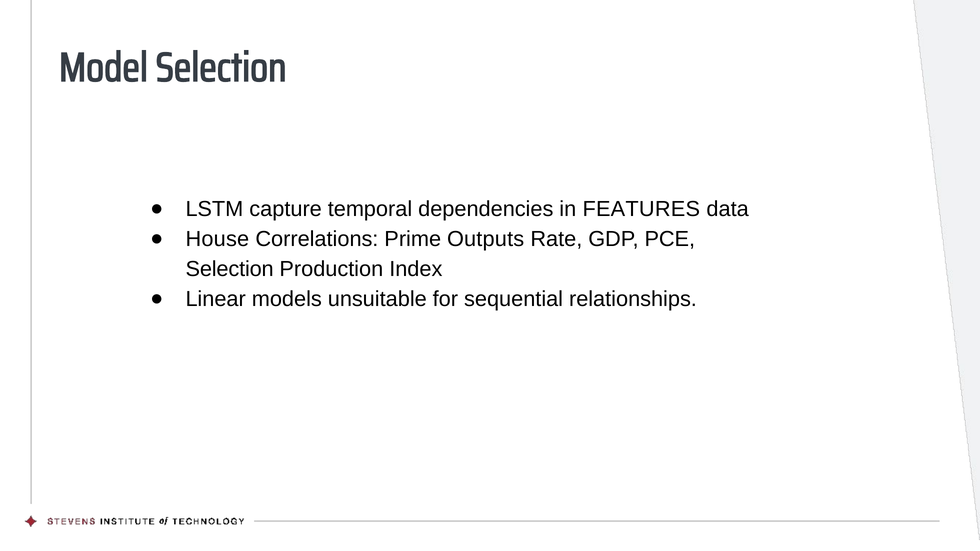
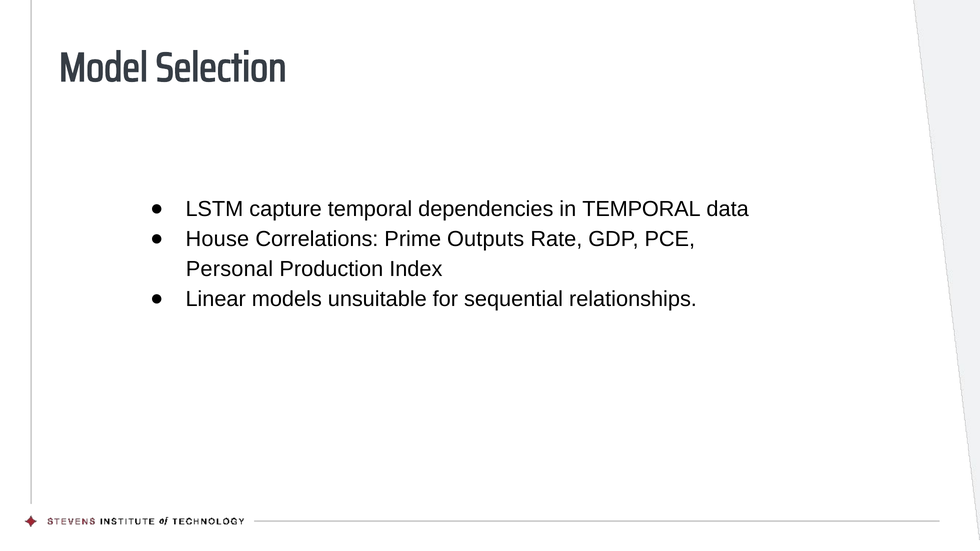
in FEATURES: FEATURES -> TEMPORAL
Selection at (230, 269): Selection -> Personal
